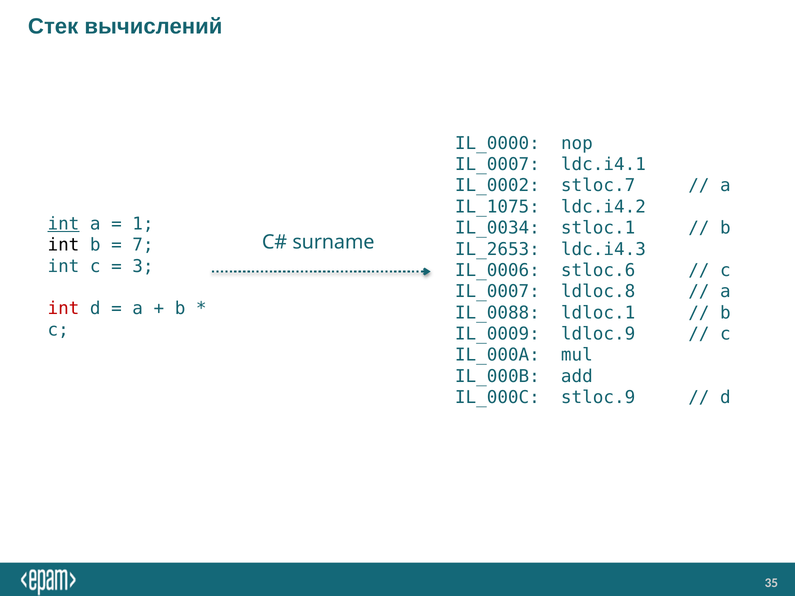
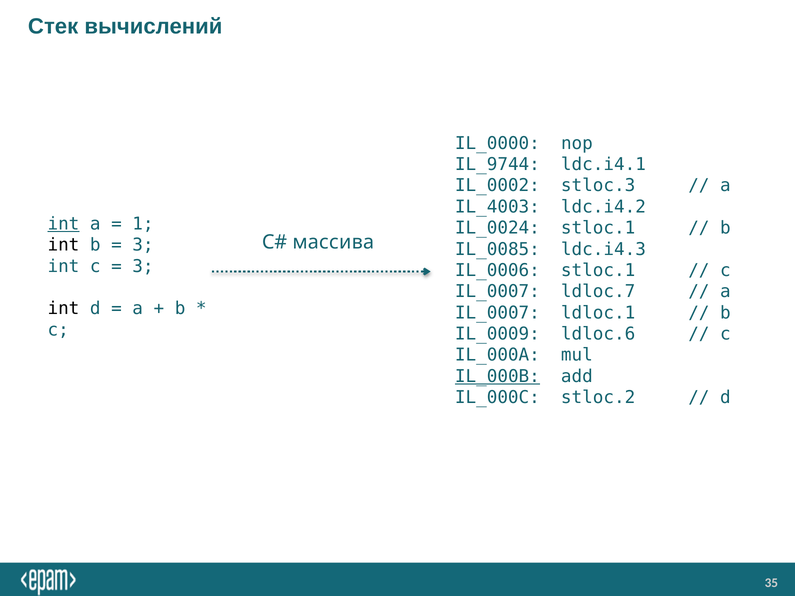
IL_0007 at (497, 165): IL_0007 -> IL_9744
stloc.7: stloc.7 -> stloc.3
IL_1075: IL_1075 -> IL_4003
IL_0034: IL_0034 -> IL_0024
surname: surname -> массива
7 at (143, 245): 7 -> 3
IL_2653: IL_2653 -> IL_0085
IL_0006 stloc.6: stloc.6 -> stloc.1
ldloc.8: ldloc.8 -> ldloc.7
int at (63, 309) colour: red -> black
IL_0088 at (497, 313): IL_0088 -> IL_0007
ldloc.9: ldloc.9 -> ldloc.6
IL_000B underline: none -> present
stloc.9: stloc.9 -> stloc.2
